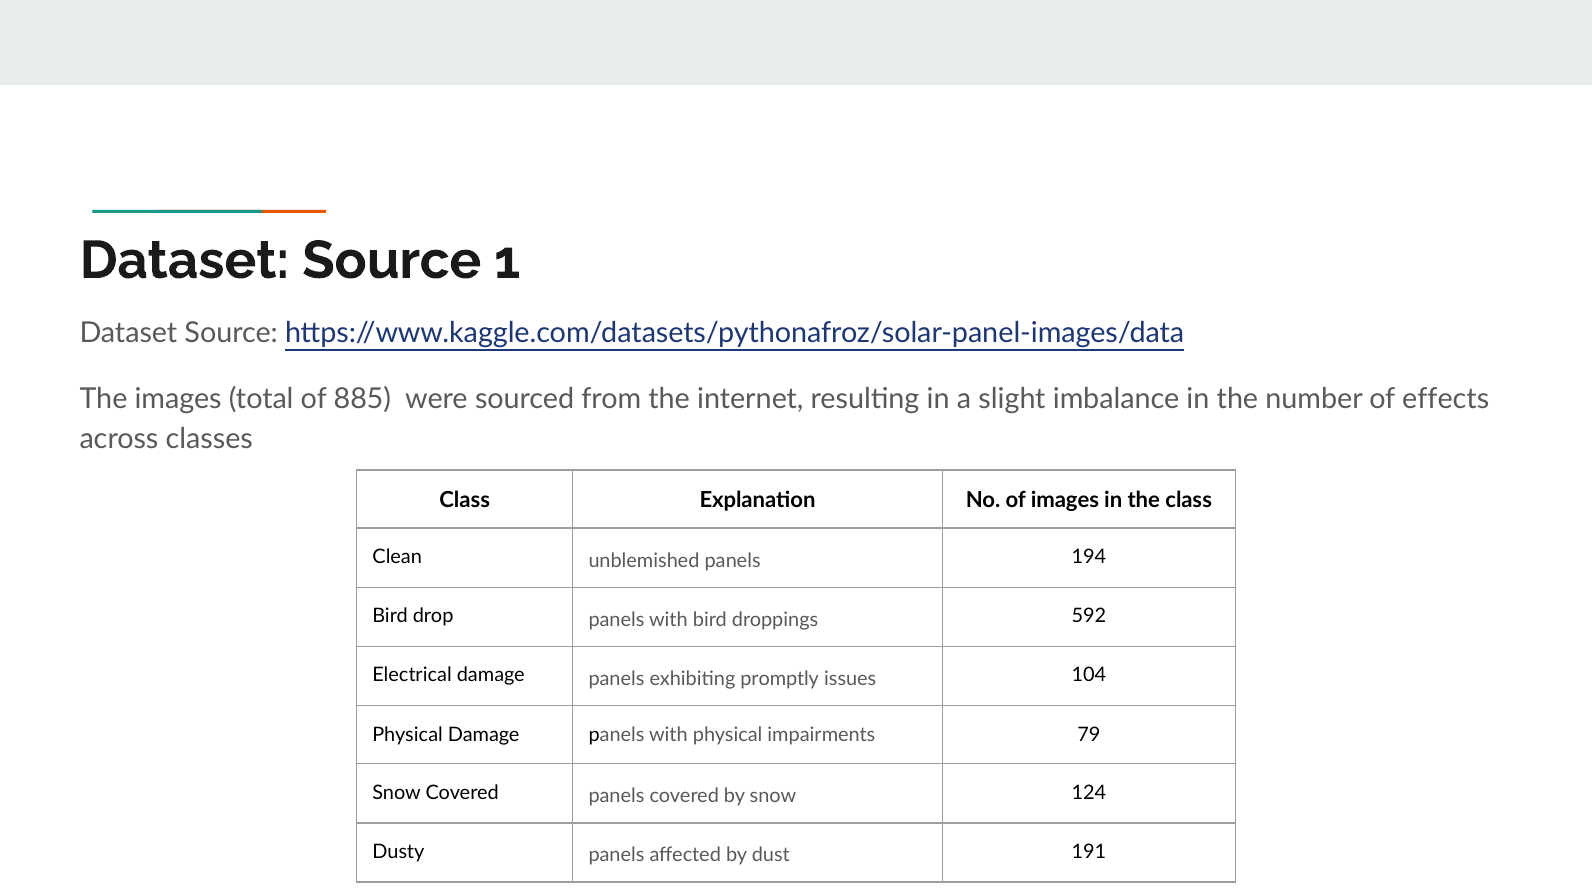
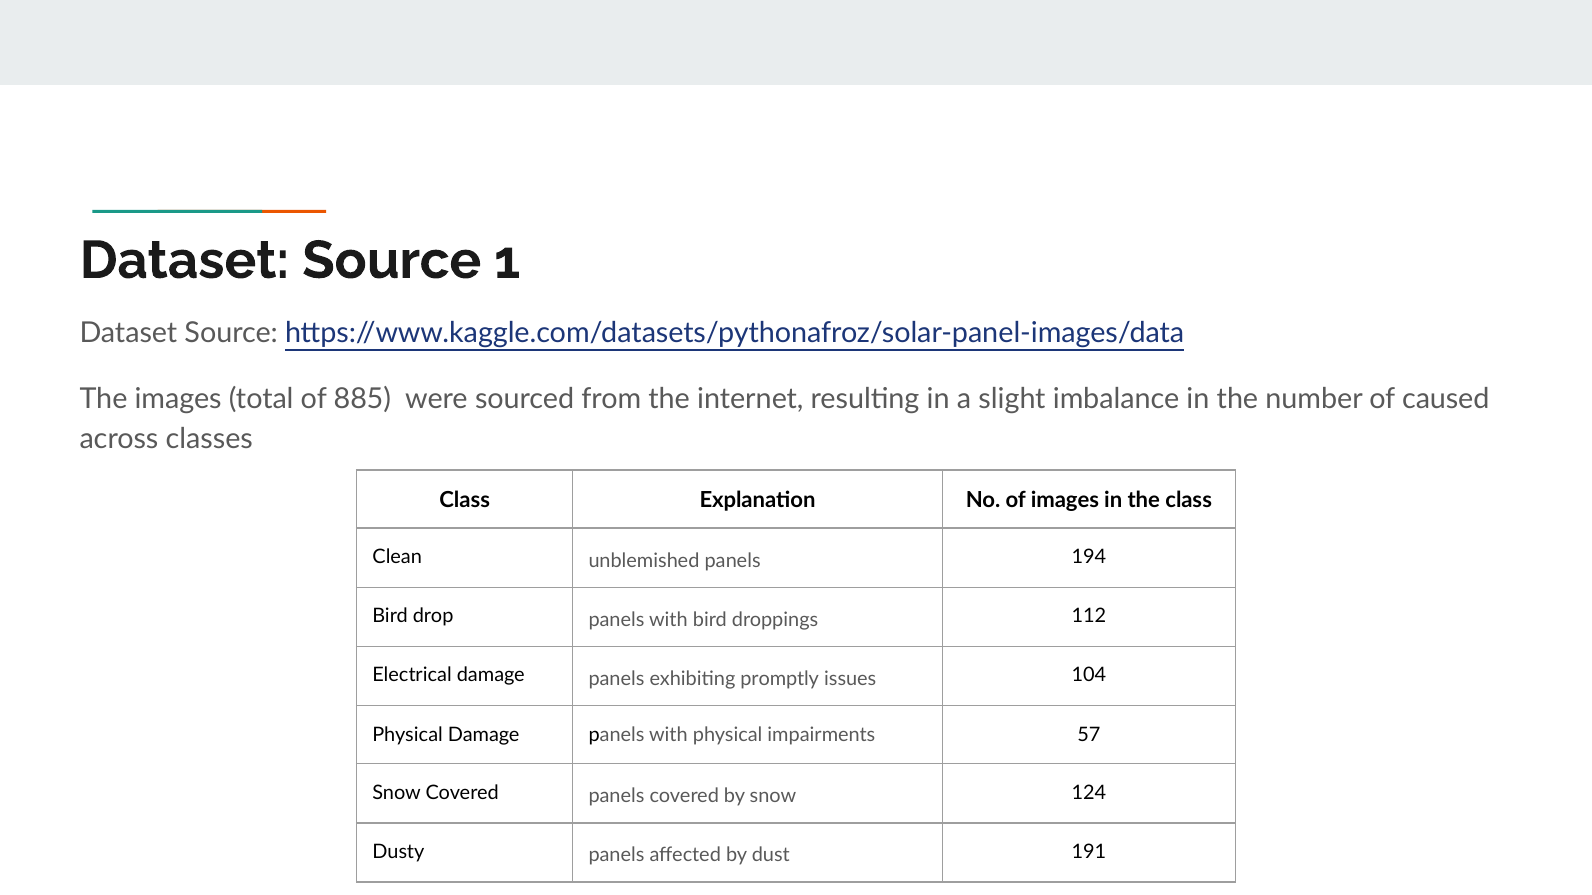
effects: effects -> caused
592: 592 -> 112
79: 79 -> 57
